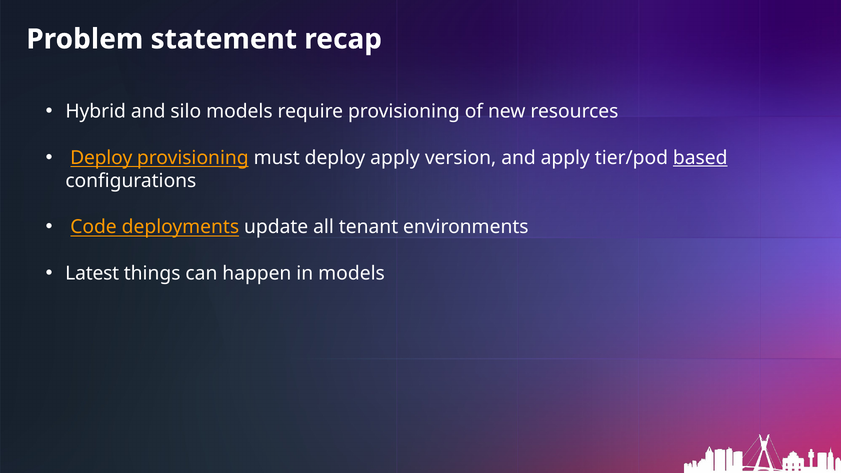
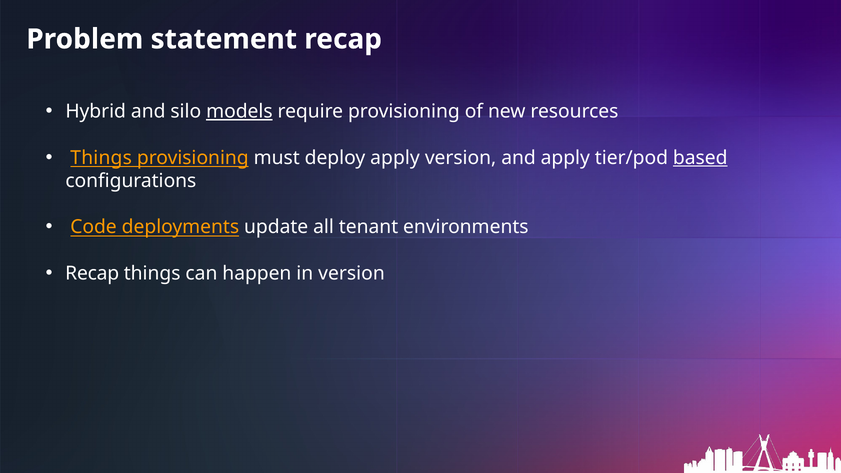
models at (239, 111) underline: none -> present
Deploy at (101, 158): Deploy -> Things
Latest at (92, 273): Latest -> Recap
in models: models -> version
